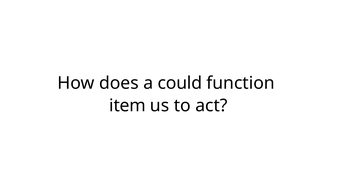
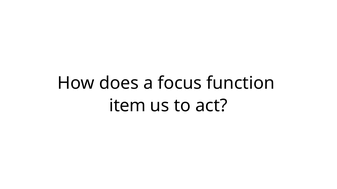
could: could -> focus
